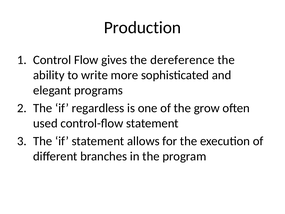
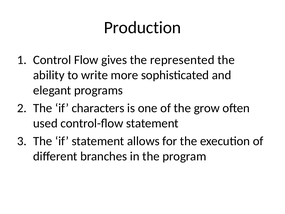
dereference: dereference -> represented
regardless: regardless -> characters
